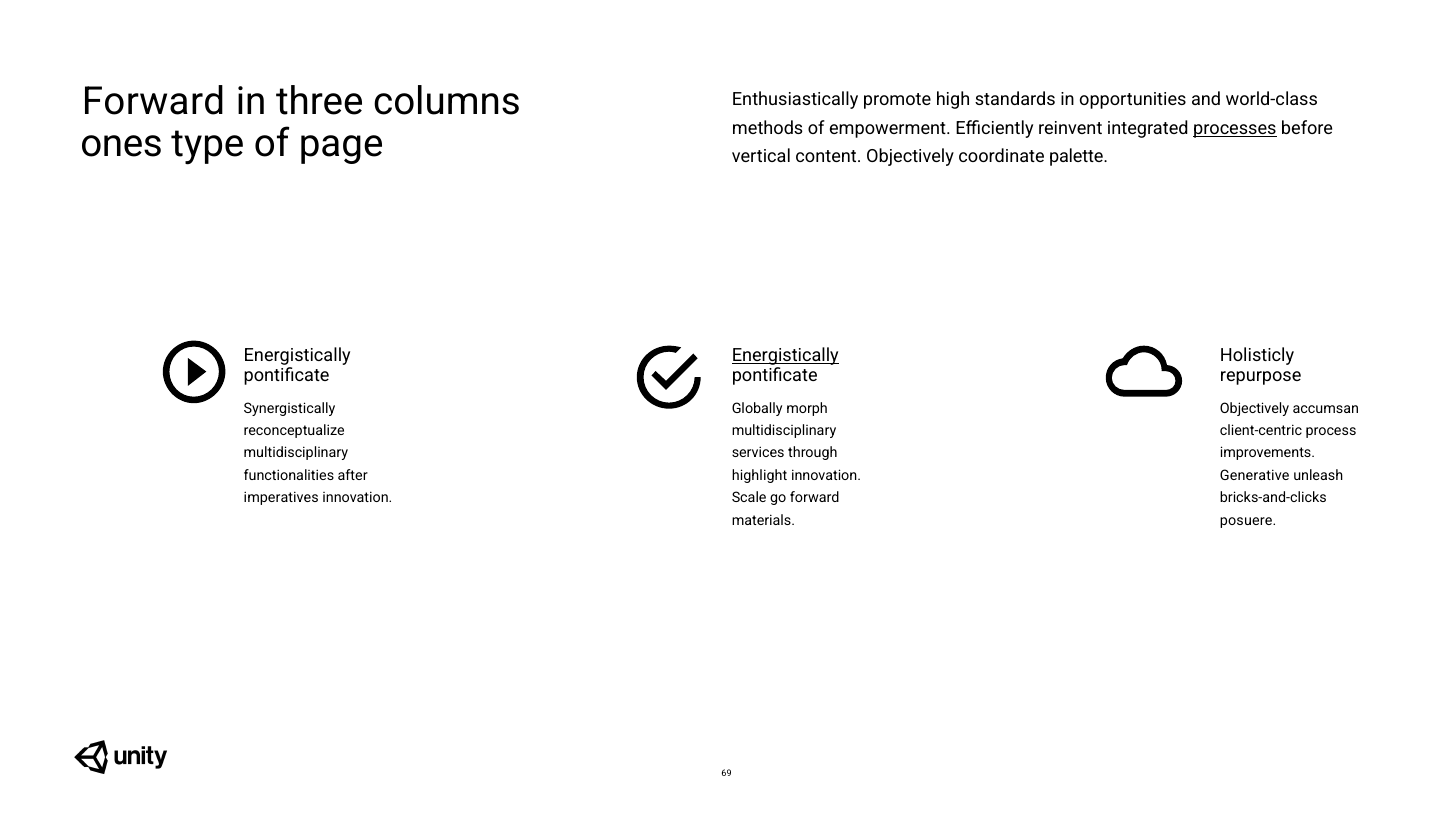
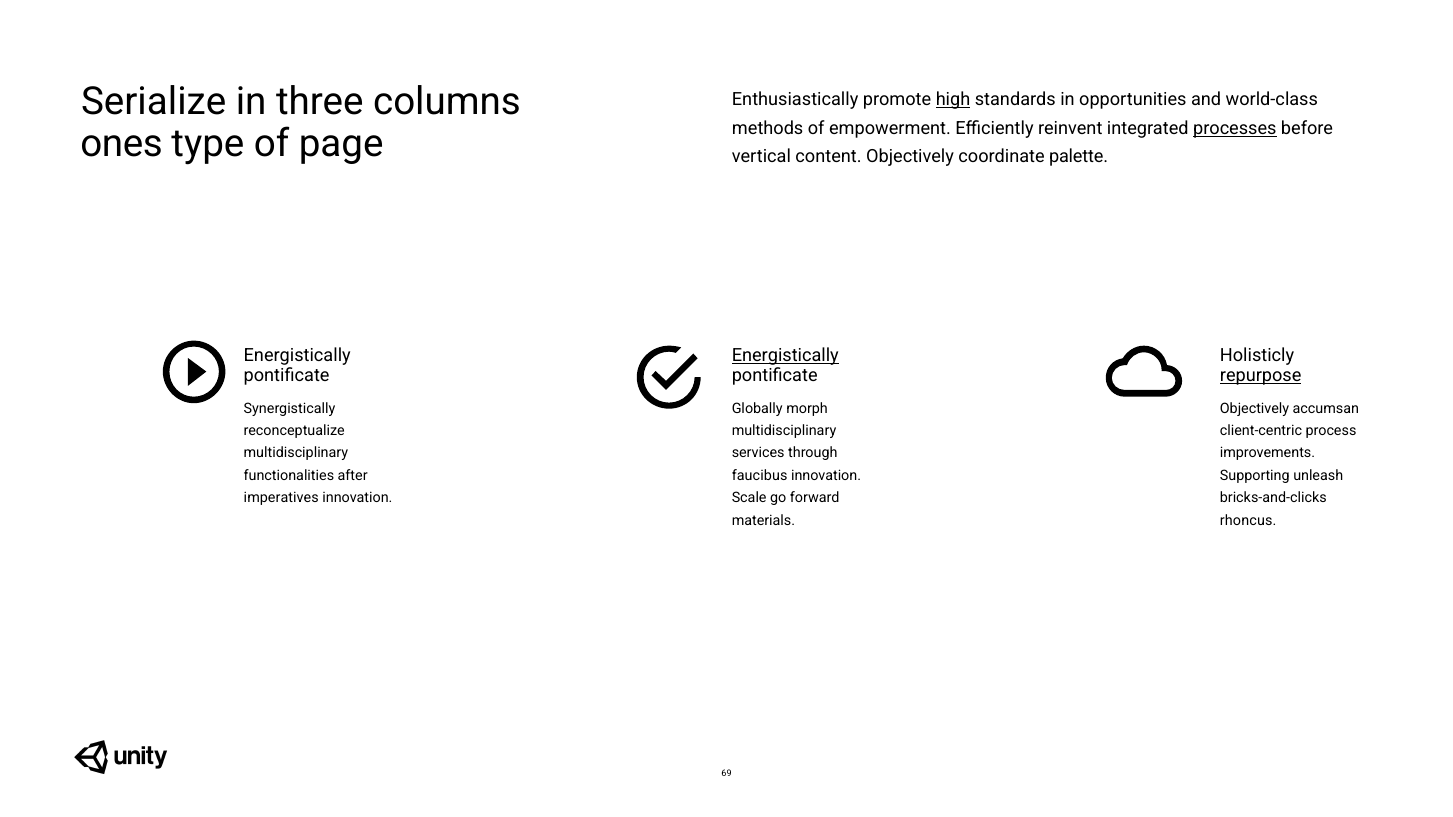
Forward at (153, 102): Forward -> Serialize
high underline: none -> present
repurpose underline: none -> present
highlight: highlight -> faucibus
Generative: Generative -> Supporting
posuere: posuere -> rhoncus
